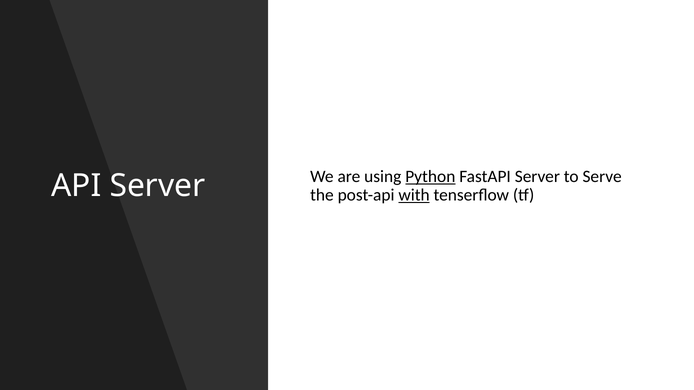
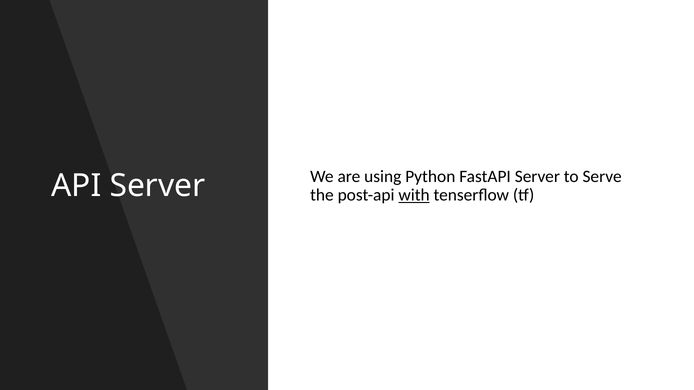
Python underline: present -> none
